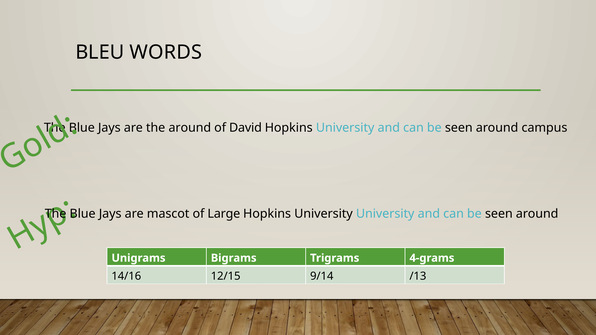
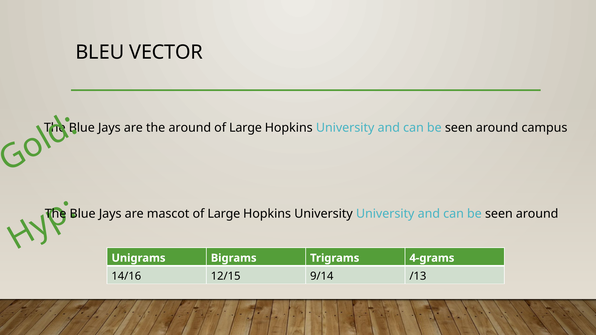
WORDS: WORDS -> VECTOR
David at (245, 128): David -> Large
